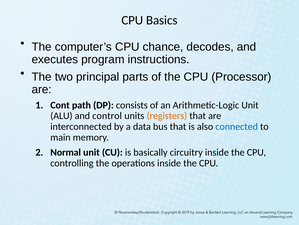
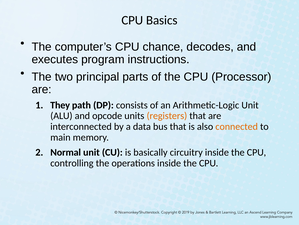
Cont: Cont -> They
control: control -> opcode
connected colour: blue -> orange
